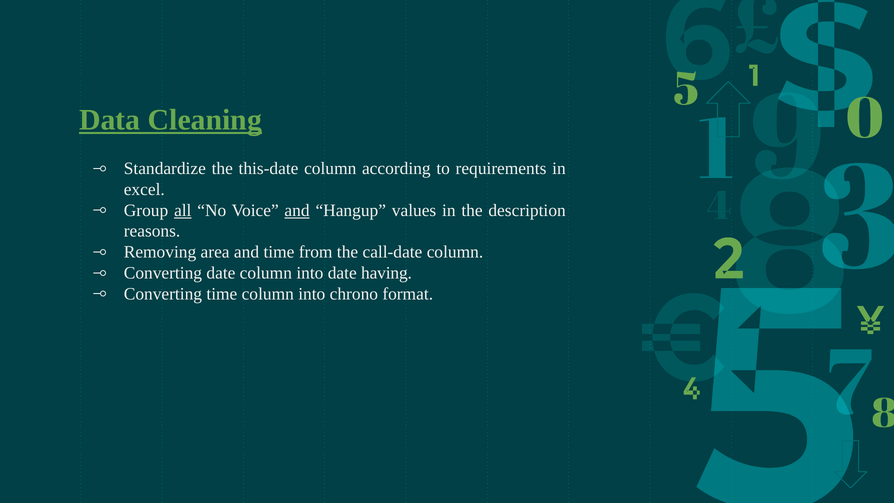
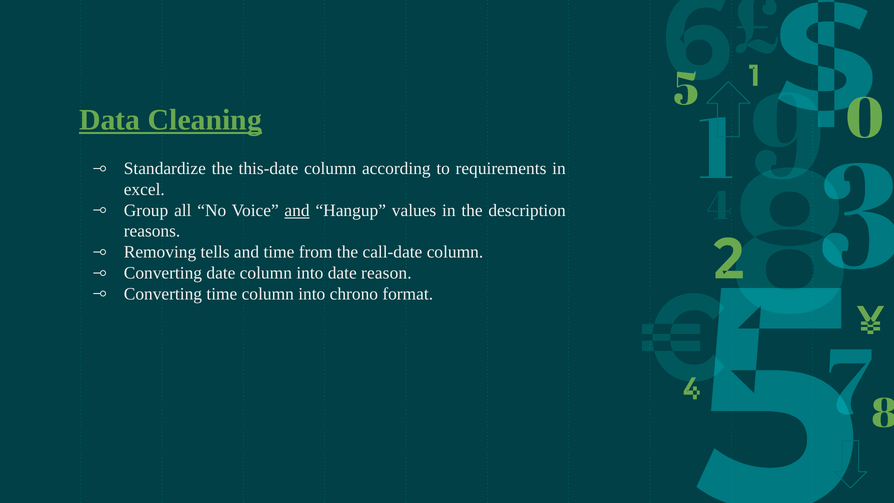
all underline: present -> none
area: area -> tells
having: having -> reason
